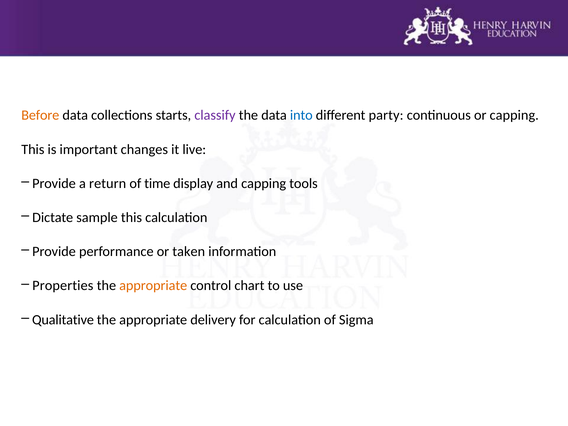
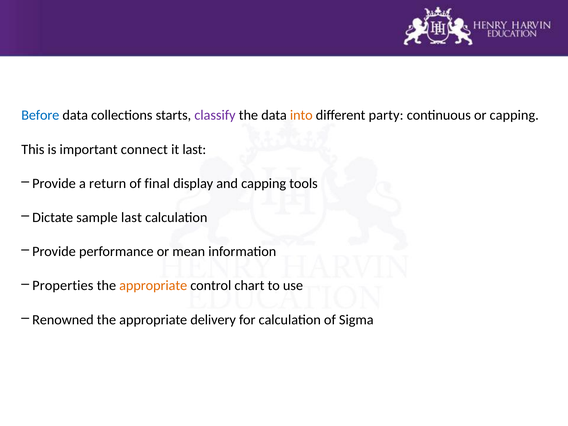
Before colour: orange -> blue
into colour: blue -> orange
changes: changes -> connect
it live: live -> last
time: time -> final
sample this: this -> last
taken: taken -> mean
Qualitative: Qualitative -> Renowned
